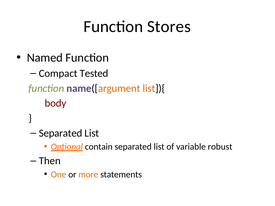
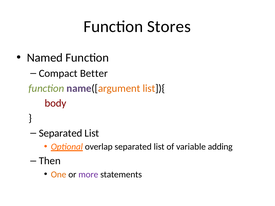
Tested: Tested -> Better
contain: contain -> overlap
robust: robust -> adding
more colour: orange -> purple
